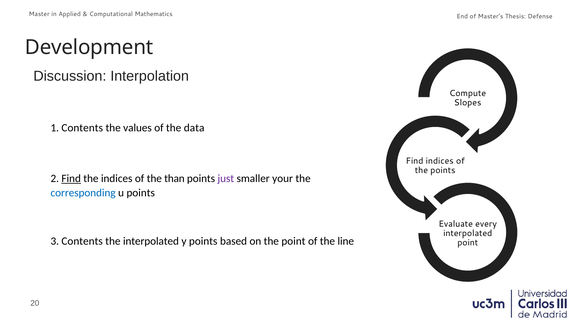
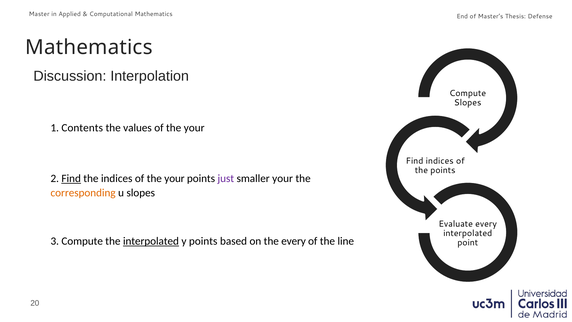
Development at (89, 47): Development -> Mathematics
data at (194, 128): data -> your
indices of the than: than -> your
corresponding colour: blue -> orange
u points: points -> slopes
3 Contents: Contents -> Compute
interpolated at (151, 241) underline: none -> present
the point: point -> every
